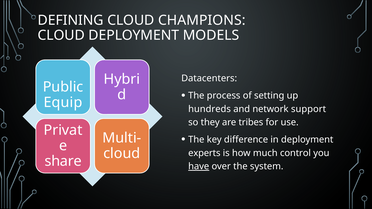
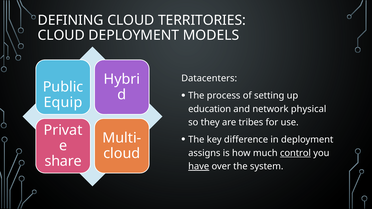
CHAMPIONS: CHAMPIONS -> TERRITORIES
hundreds: hundreds -> education
support: support -> physical
experts: experts -> assigns
control underline: none -> present
